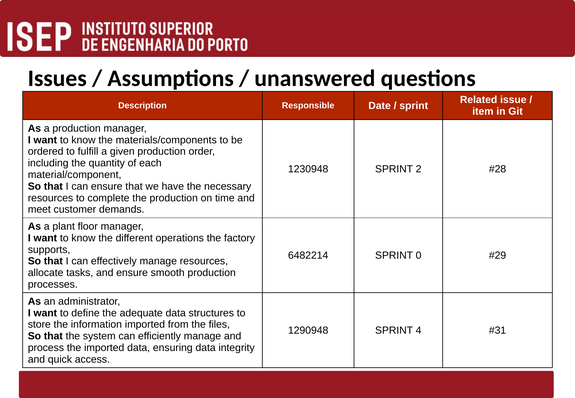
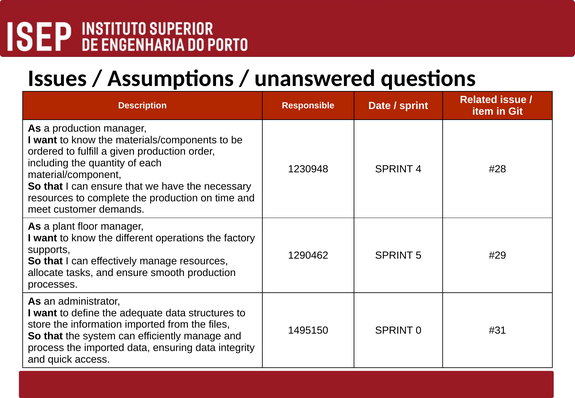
2: 2 -> 4
6482214: 6482214 -> 1290462
0: 0 -> 5
1290948: 1290948 -> 1495150
4: 4 -> 0
